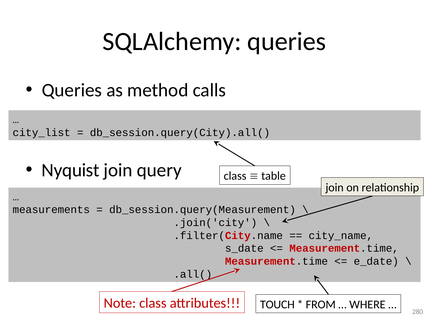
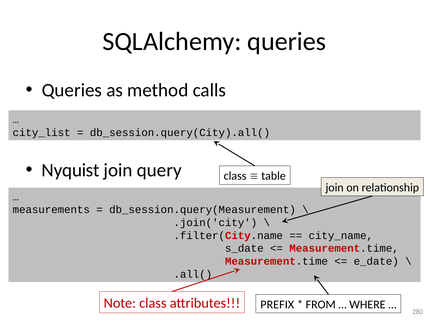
TOUCH: TOUCH -> PREFIX
